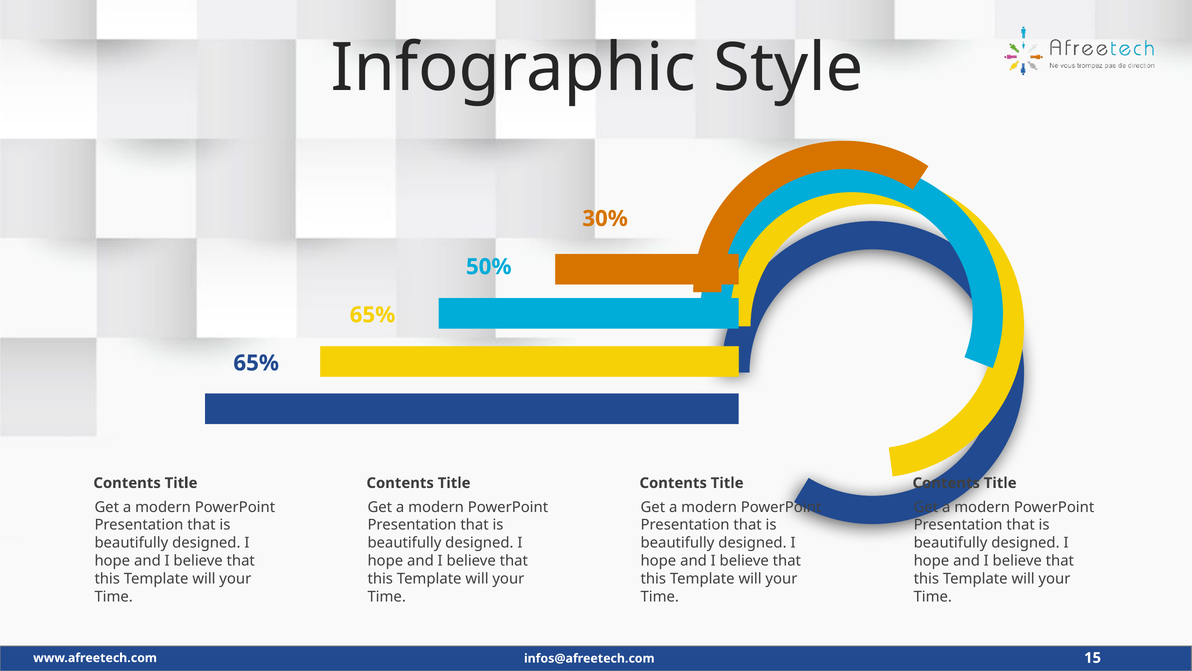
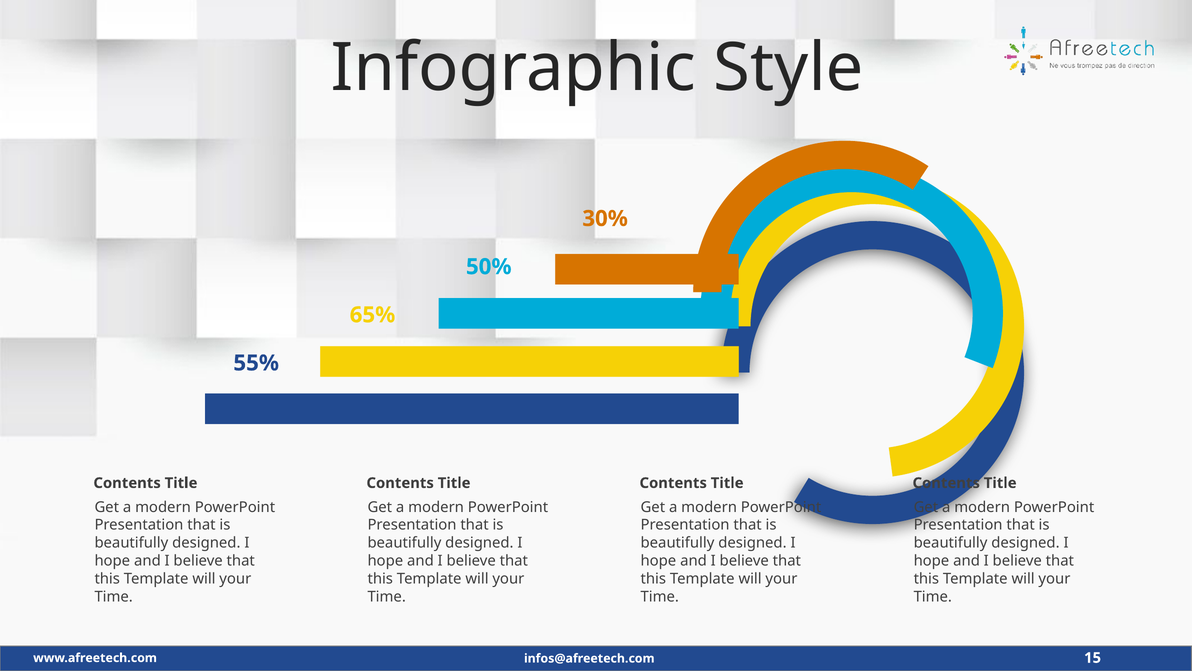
65% at (256, 363): 65% -> 55%
